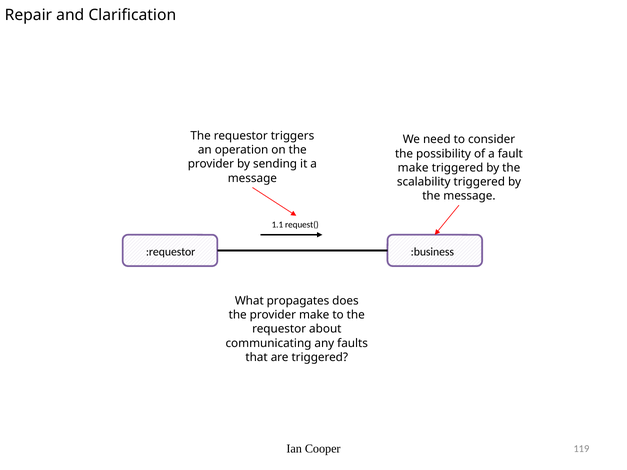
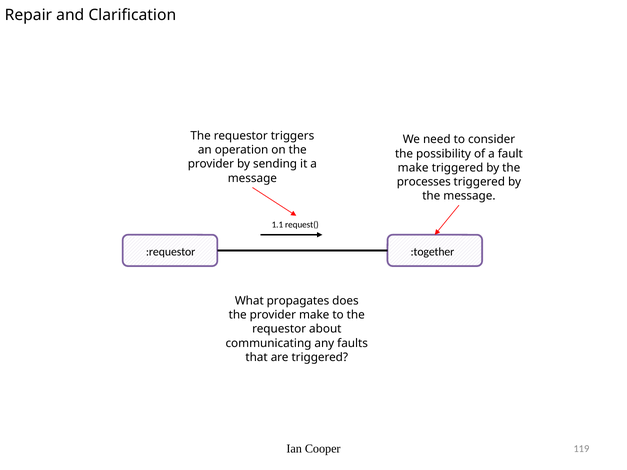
scalability: scalability -> processes
:business: :business -> :together
